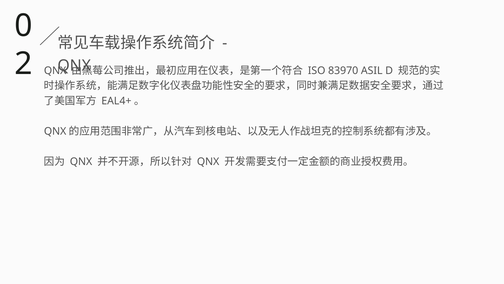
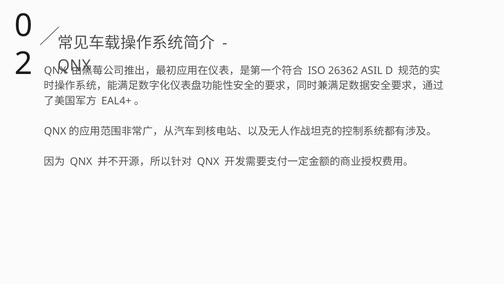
83970: 83970 -> 26362
